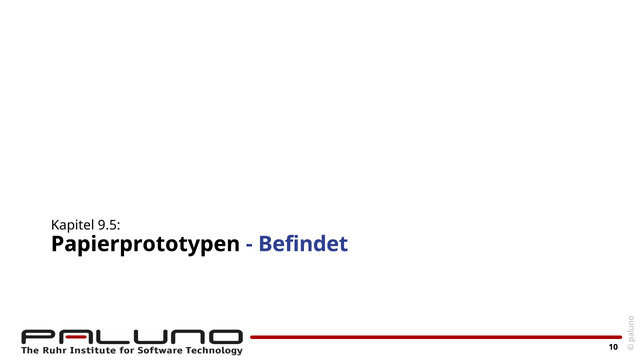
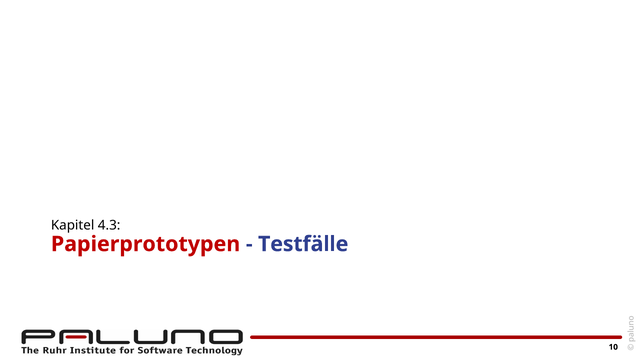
9.5: 9.5 -> 4.3
Papierprototypen colour: black -> red
Befindet: Befindet -> Testfälle
